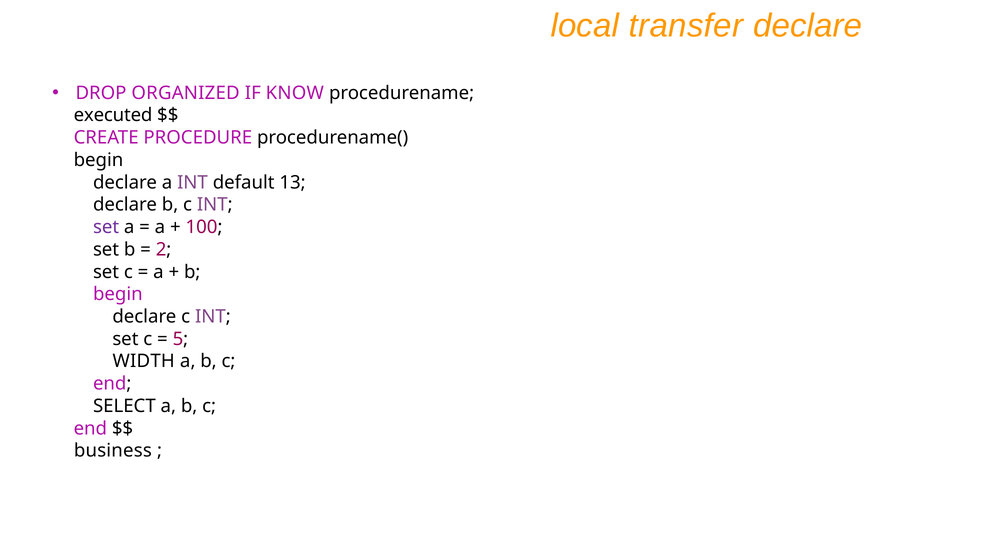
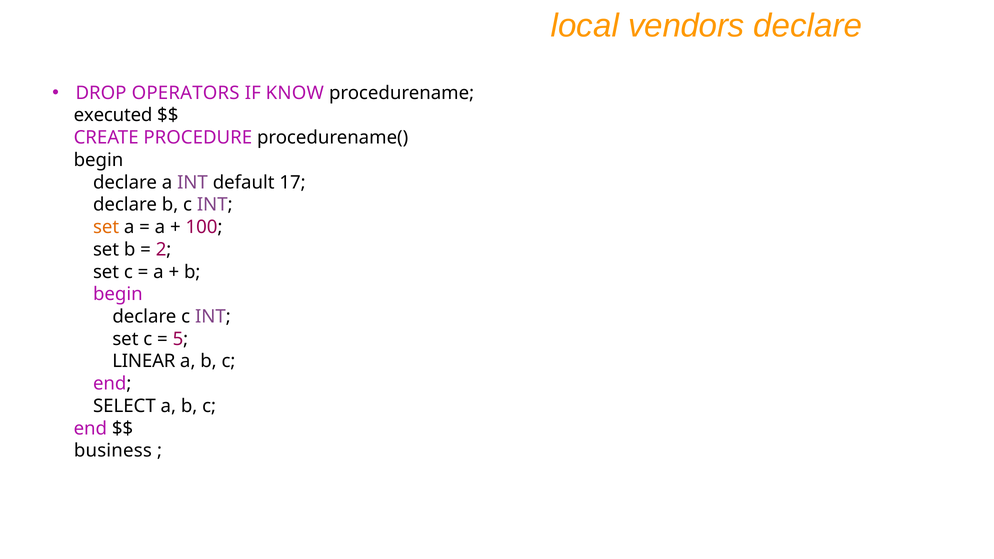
transfer: transfer -> vendors
ORGANIZED: ORGANIZED -> OPERATORS
13: 13 -> 17
set at (106, 227) colour: purple -> orange
WIDTH: WIDTH -> LINEAR
